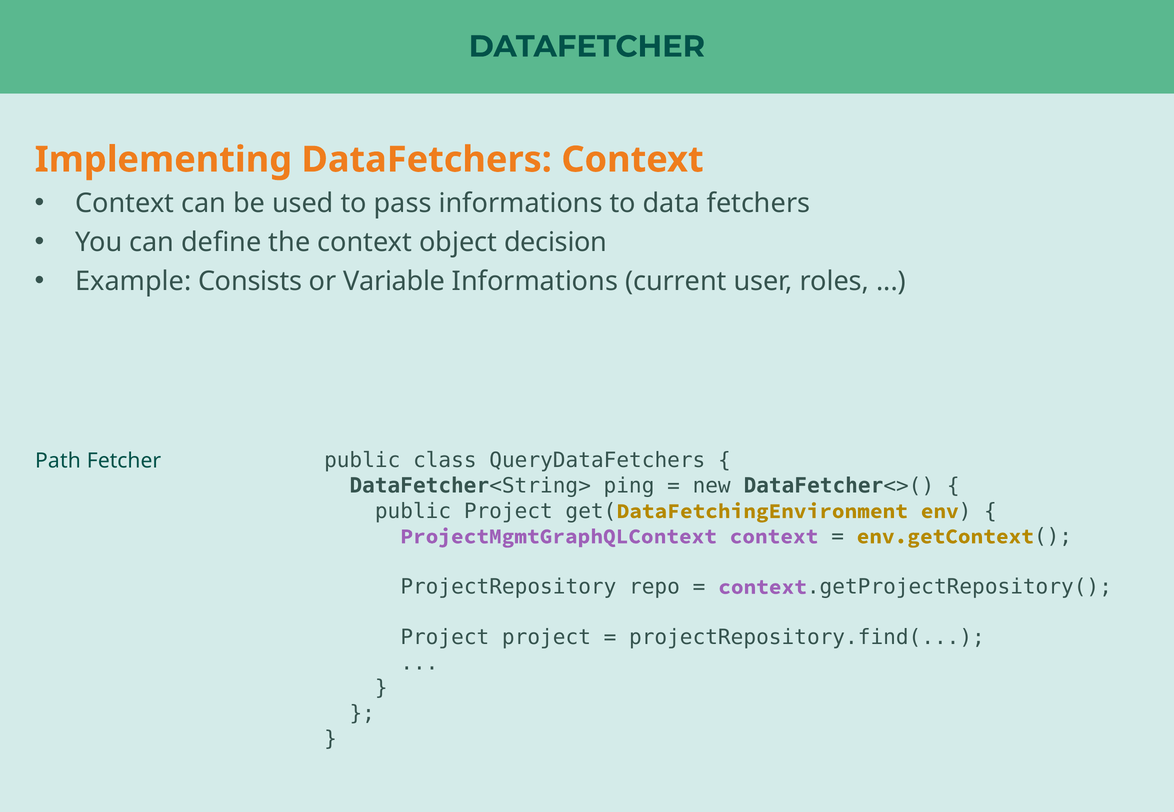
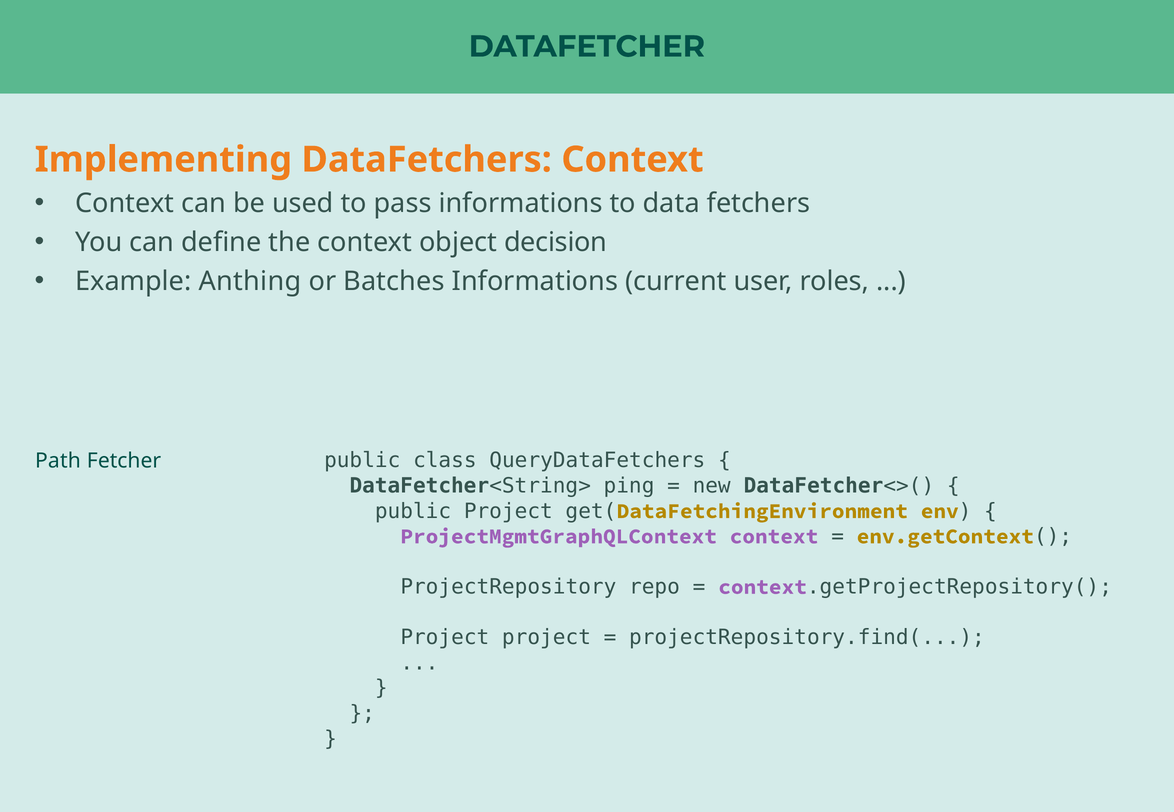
Consists: Consists -> Anthing
Variable: Variable -> Batches
